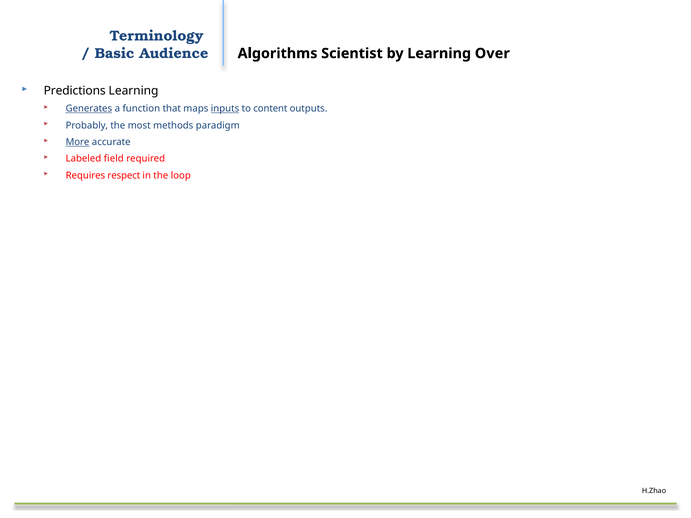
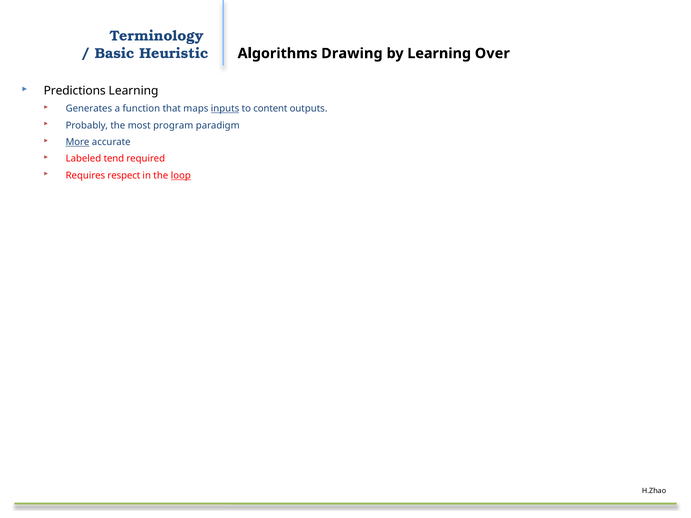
Audience: Audience -> Heuristic
Scientist: Scientist -> Drawing
Generates underline: present -> none
methods: methods -> program
field: field -> tend
loop underline: none -> present
